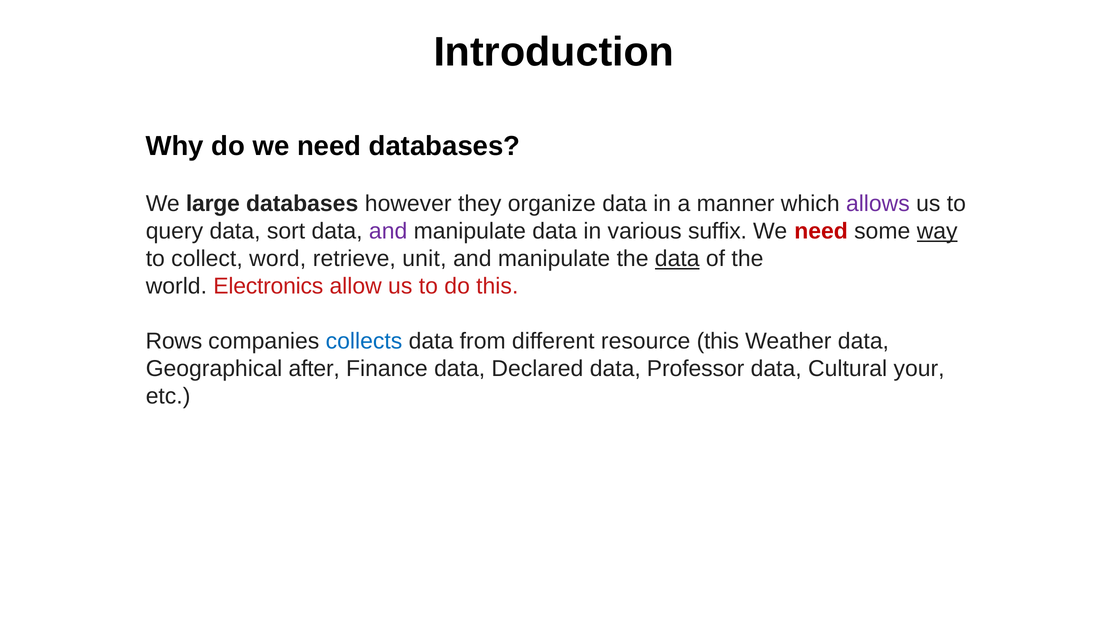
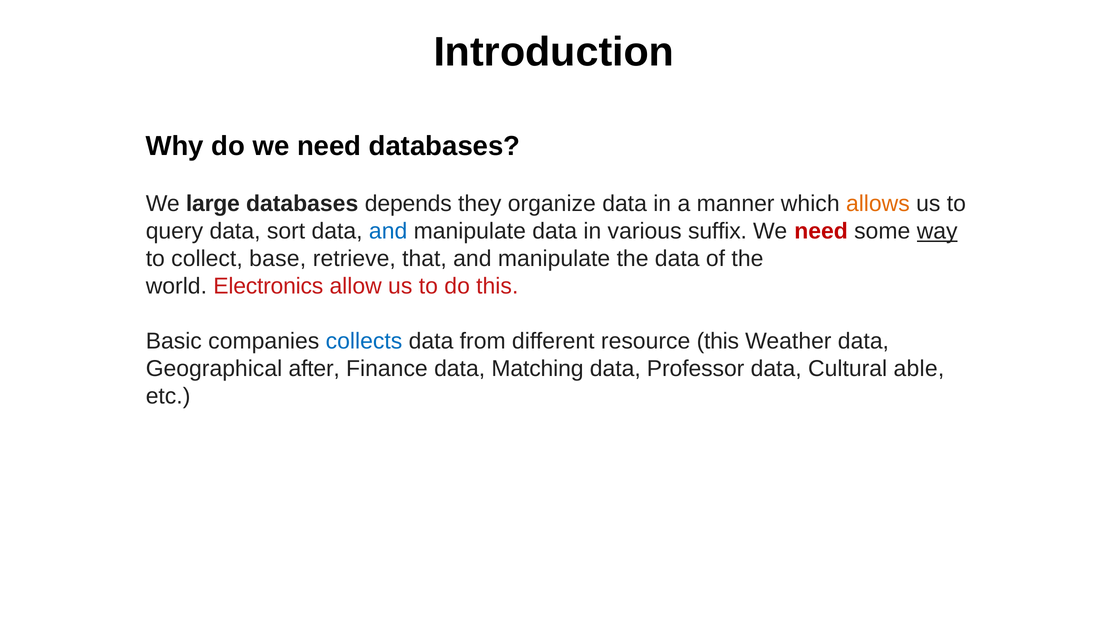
however: however -> depends
allows colour: purple -> orange
and at (388, 231) colour: purple -> blue
word: word -> base
unit: unit -> that
data at (677, 259) underline: present -> none
Rows: Rows -> Basic
Declared: Declared -> Matching
your: your -> able
